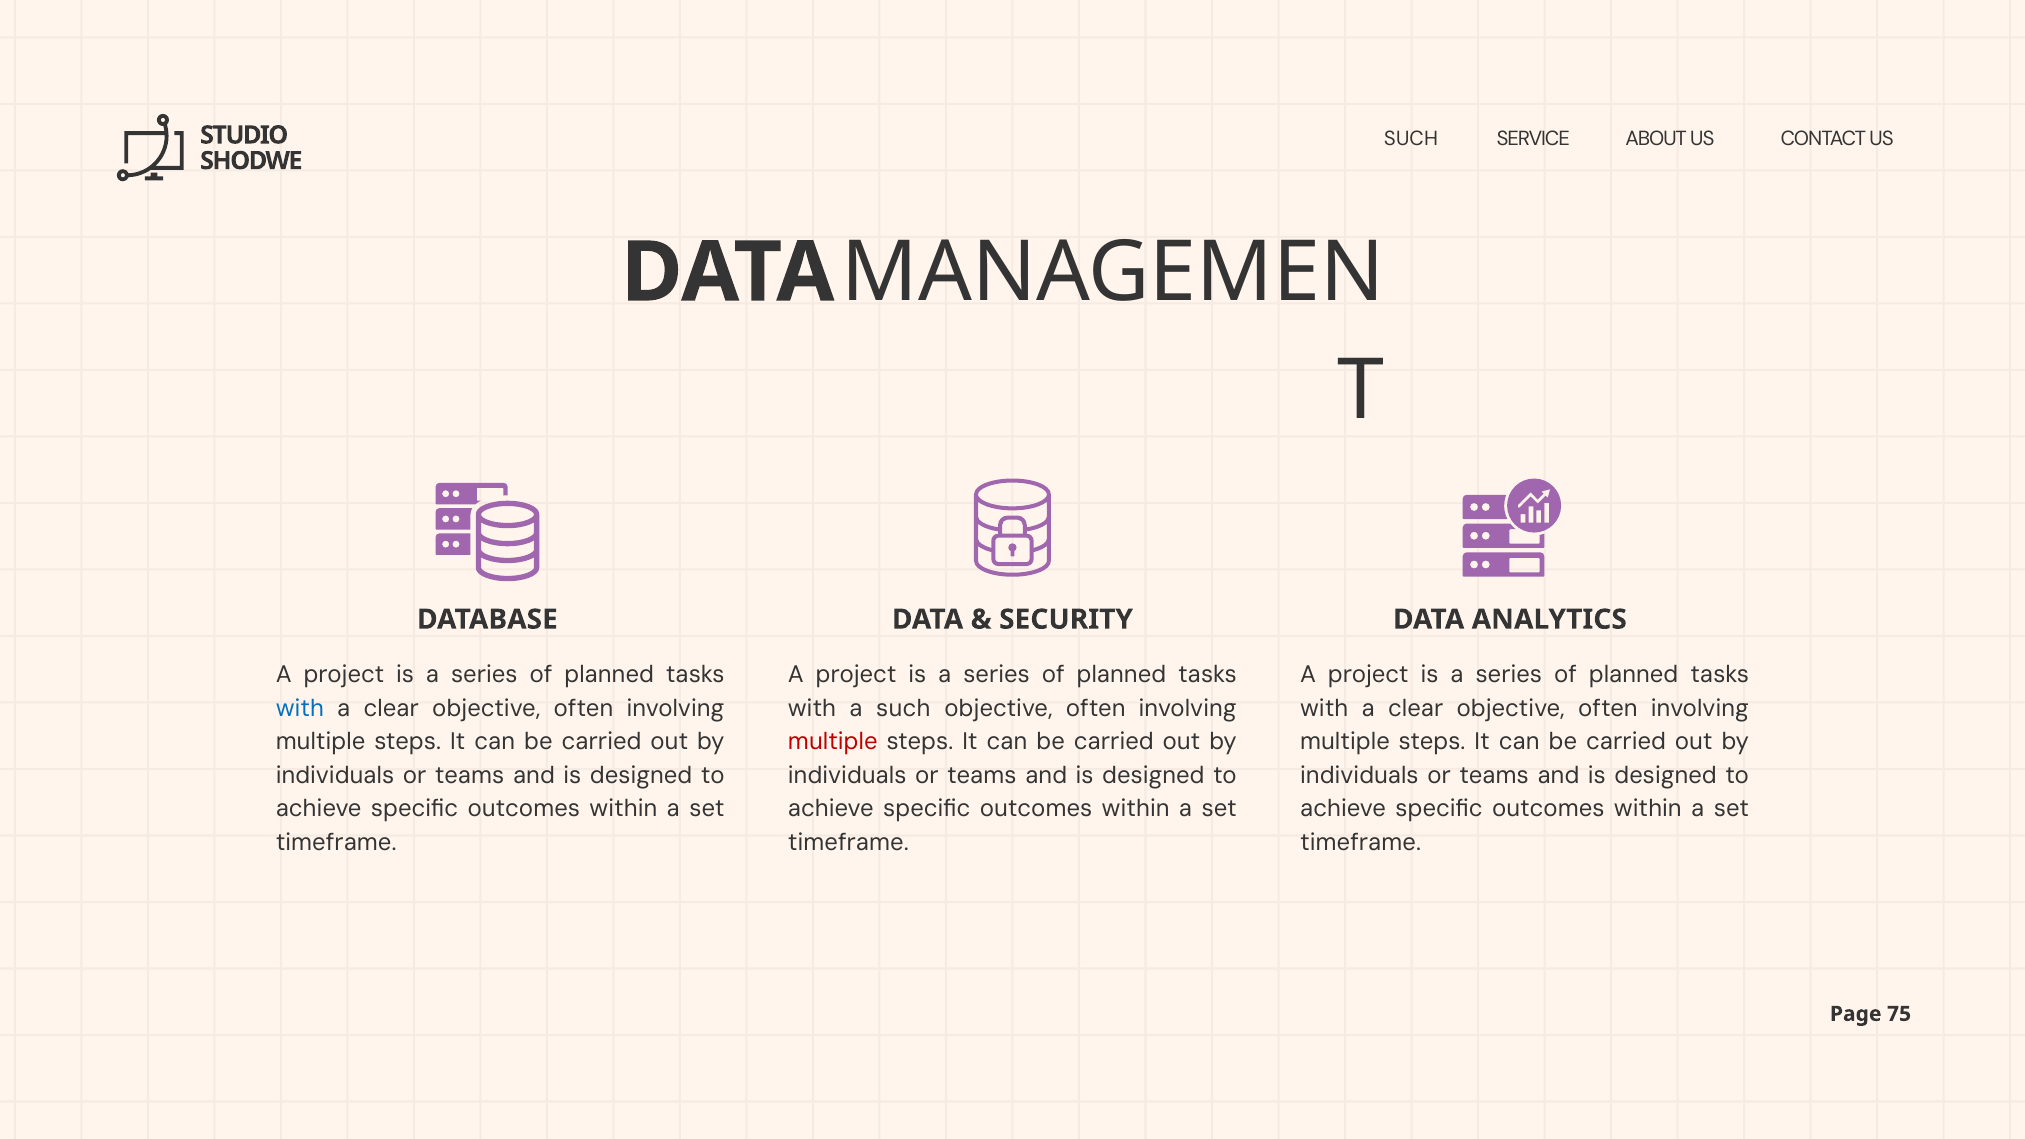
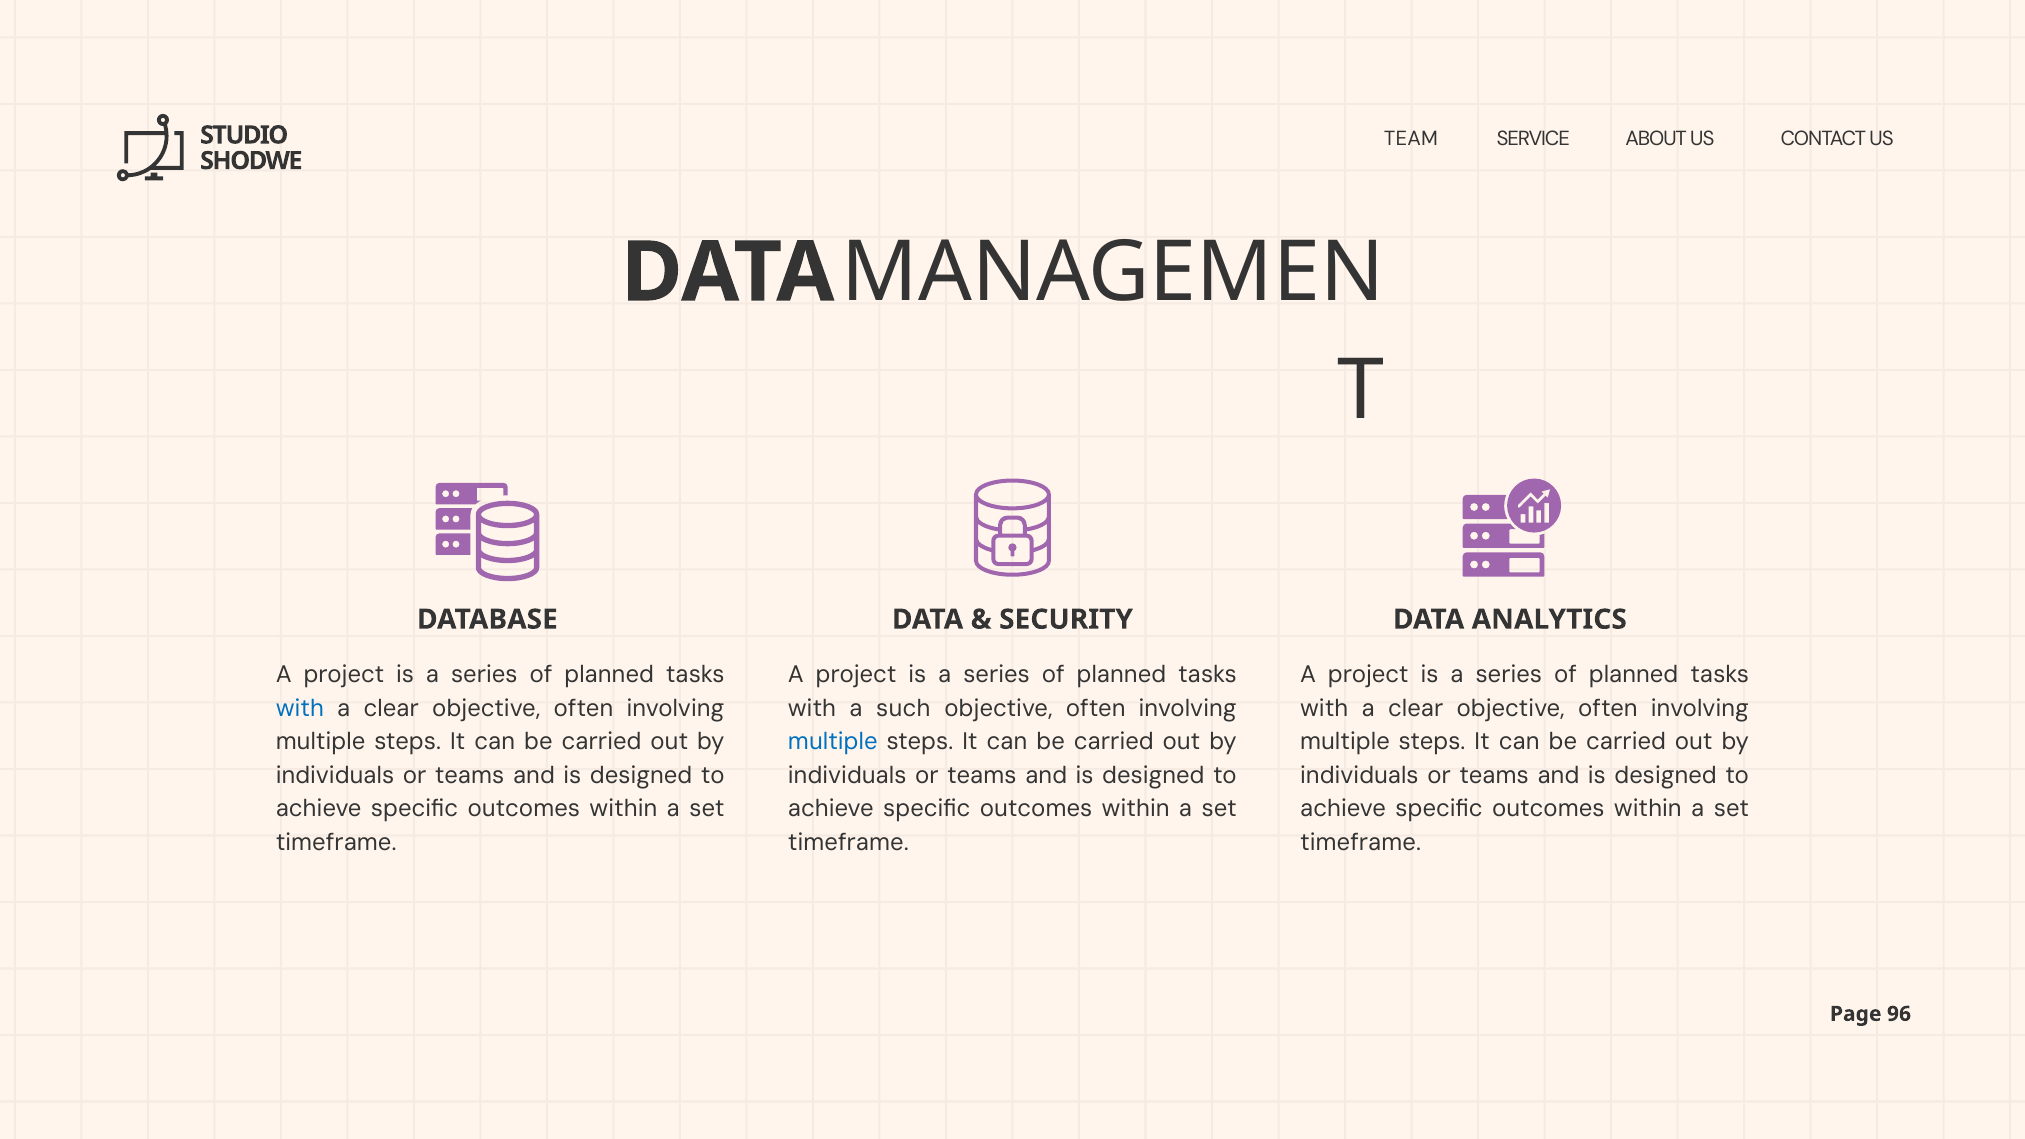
SUCH at (1411, 139): SUCH -> TEAM
multiple at (833, 742) colour: red -> blue
75: 75 -> 96
